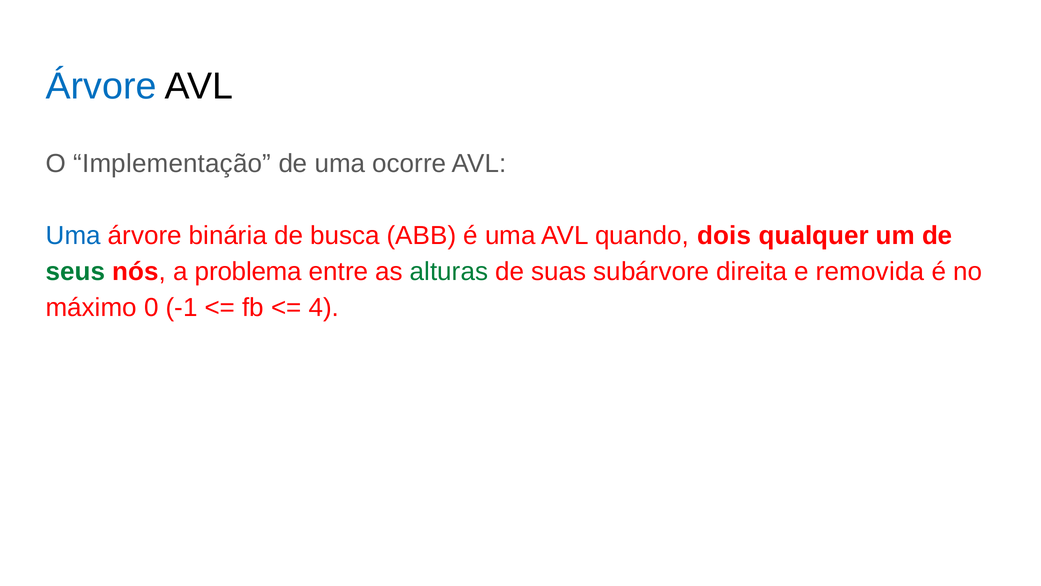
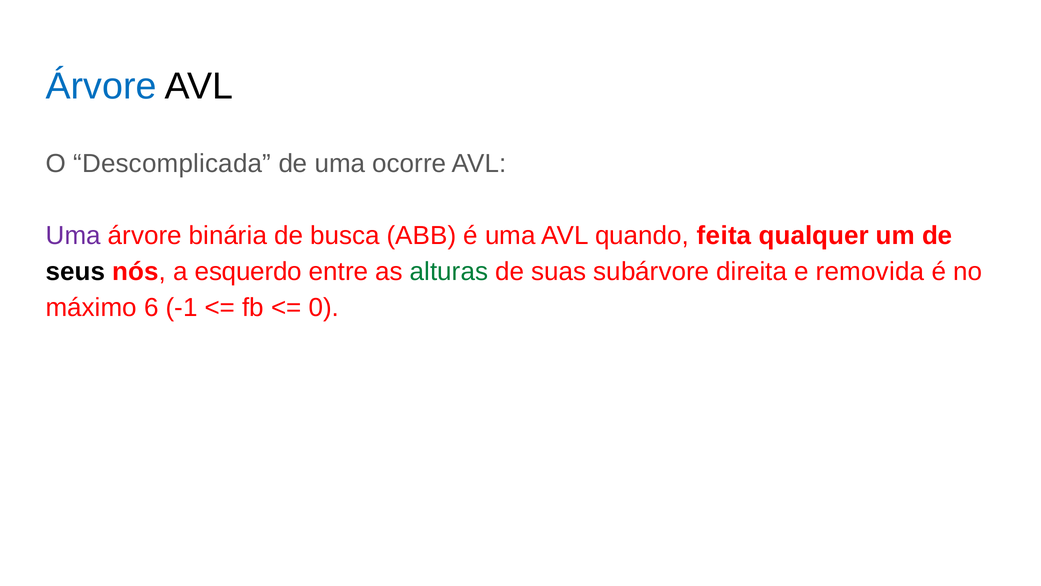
Implementação: Implementação -> Descomplicada
Uma at (73, 236) colour: blue -> purple
dois: dois -> feita
seus colour: green -> black
problema: problema -> esquerdo
0: 0 -> 6
4: 4 -> 0
